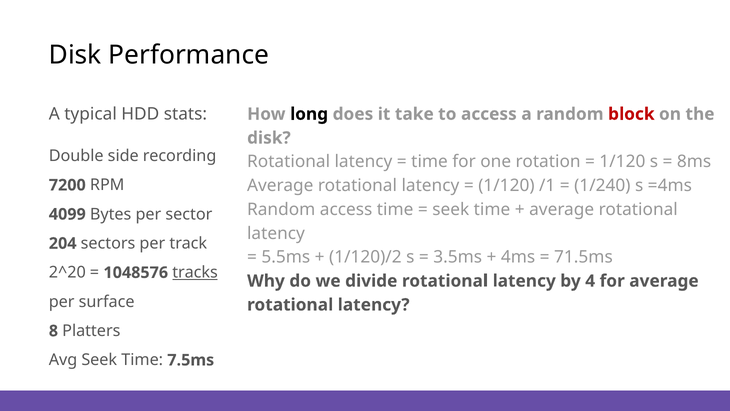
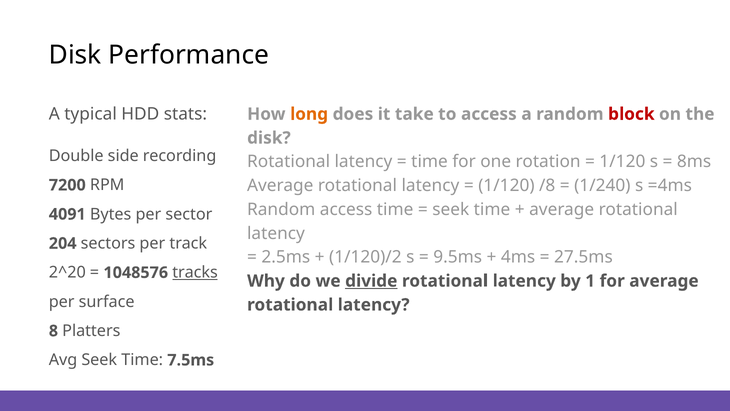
long colour: black -> orange
/1: /1 -> /8
4099: 4099 -> 4091
5.5ms: 5.5ms -> 2.5ms
3.5ms: 3.5ms -> 9.5ms
71.5ms: 71.5ms -> 27.5ms
divide underline: none -> present
4: 4 -> 1
